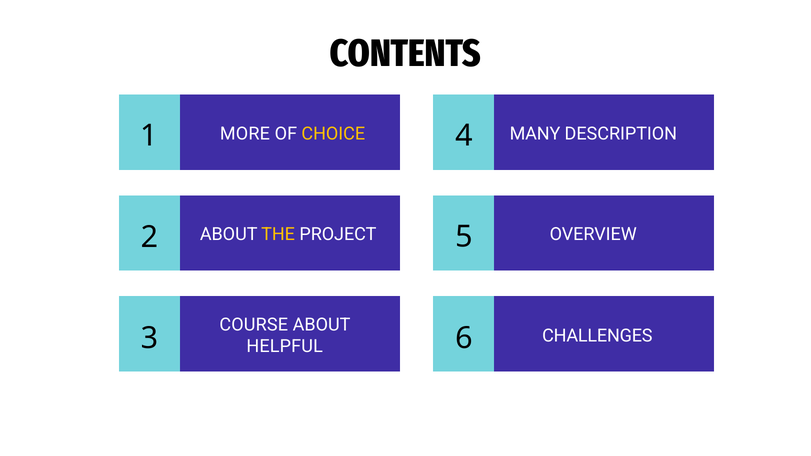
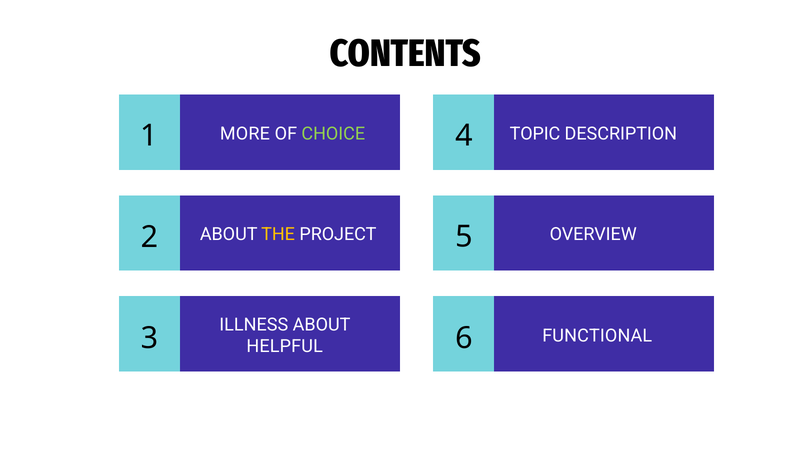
CHOICE colour: yellow -> light green
MANY: MANY -> TOPIC
COURSE: COURSE -> ILLNESS
CHALLENGES: CHALLENGES -> FUNCTIONAL
